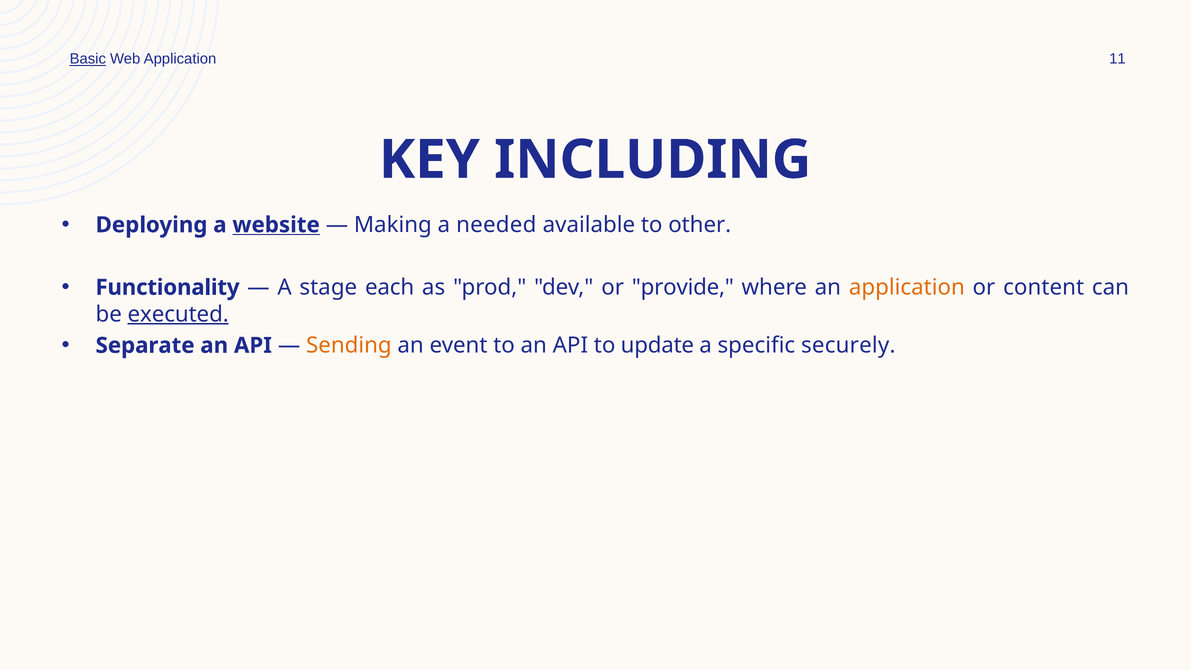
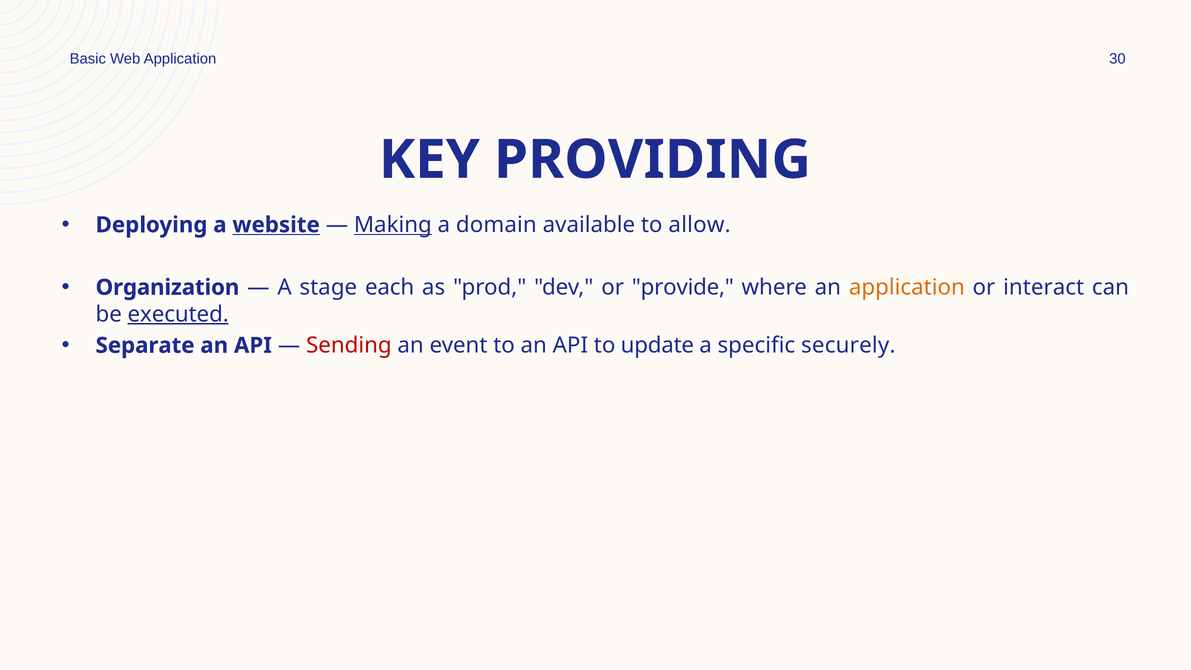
Basic underline: present -> none
11: 11 -> 30
INCLUDING: INCLUDING -> PROVIDING
Making underline: none -> present
needed: needed -> domain
other: other -> allow
Functionality: Functionality -> Organization
content: content -> interact
Sending colour: orange -> red
